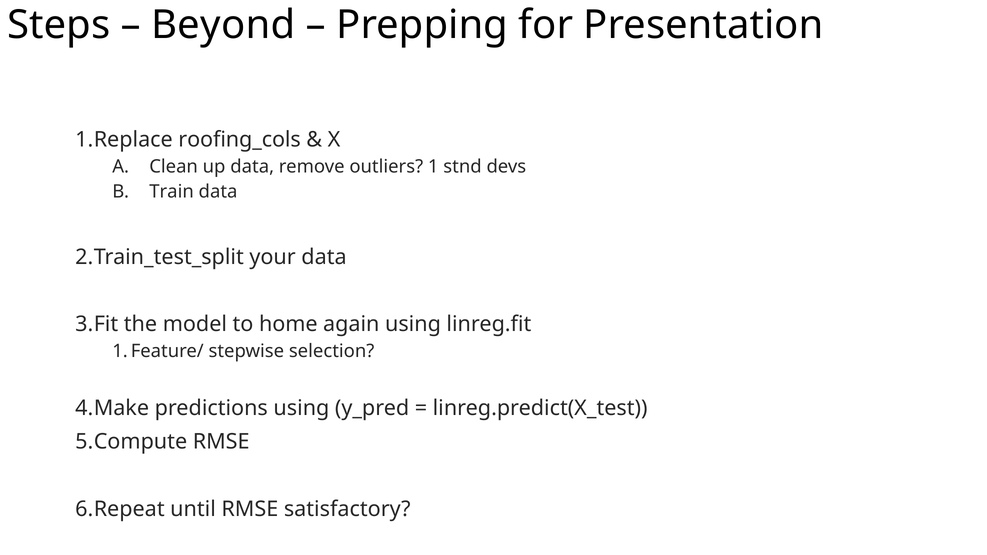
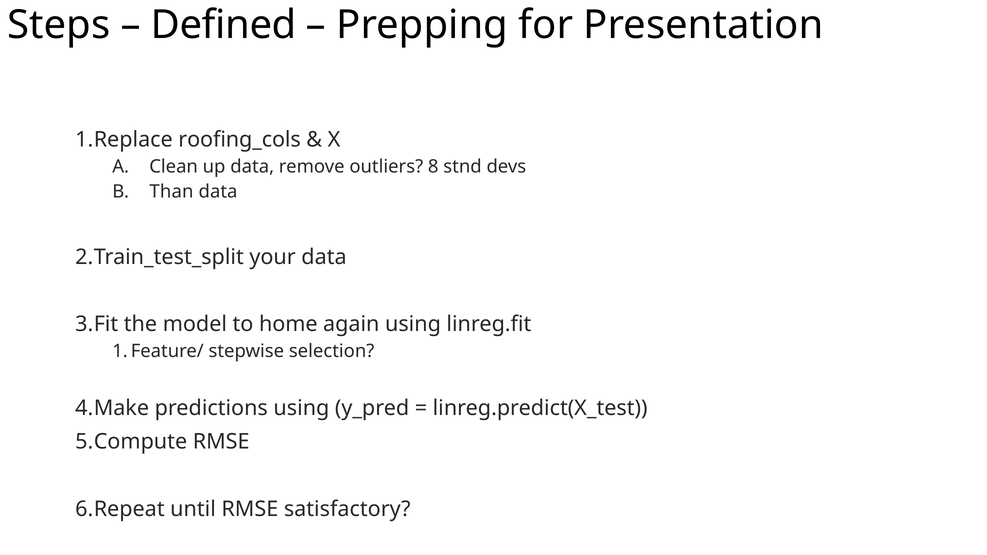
Beyond: Beyond -> Defined
1: 1 -> 8
Train: Train -> Than
